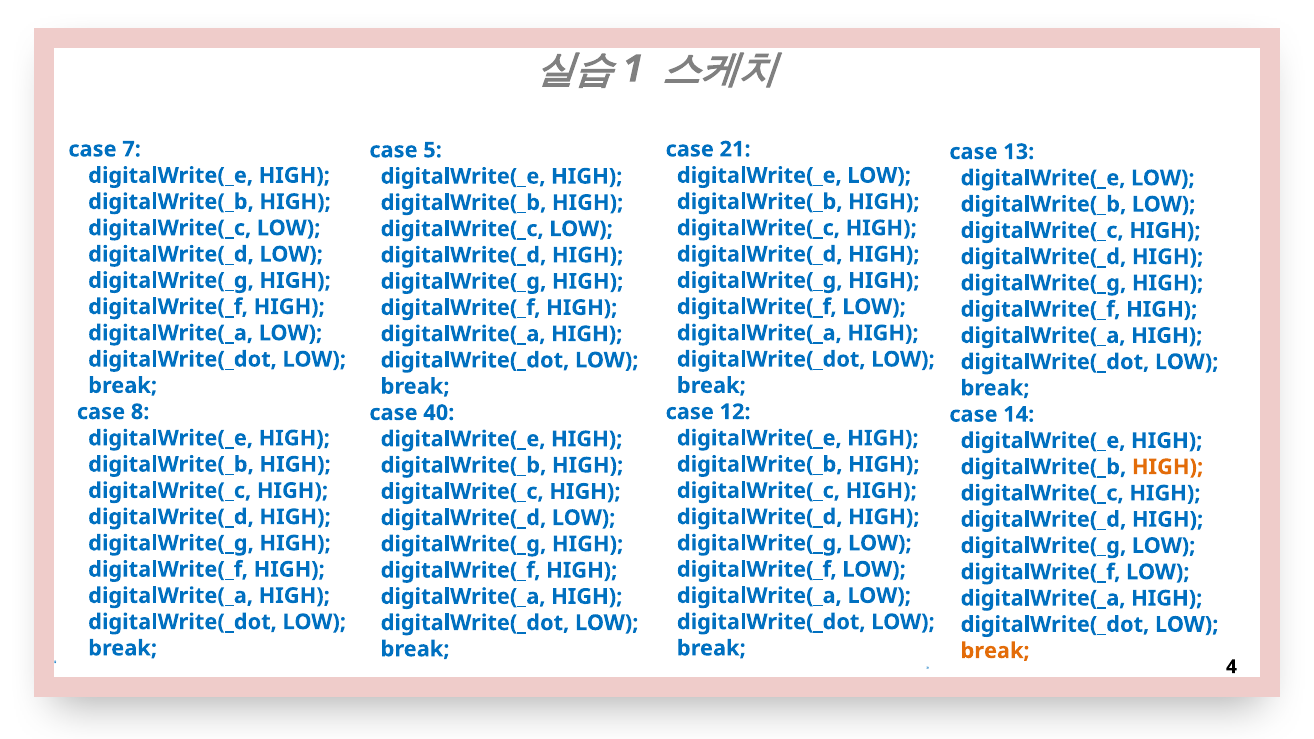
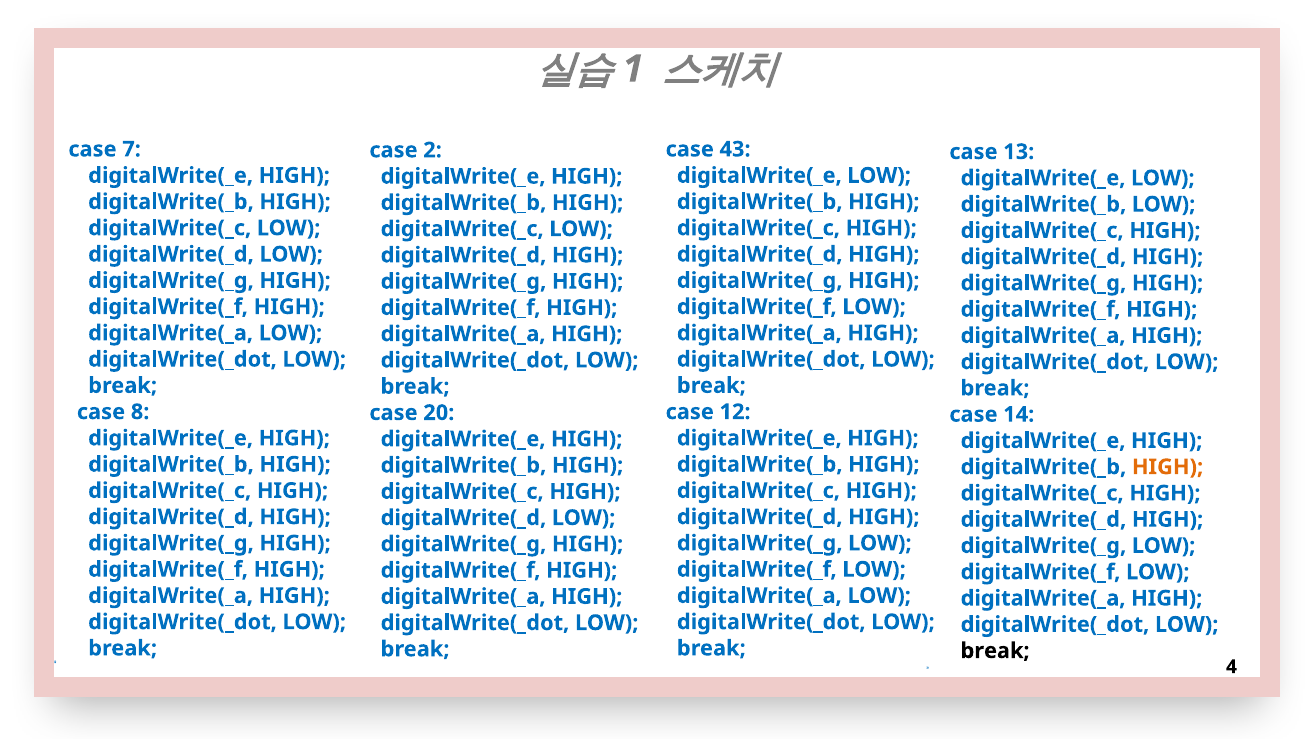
21: 21 -> 43
5: 5 -> 2
40: 40 -> 20
break at (995, 651) colour: orange -> black
